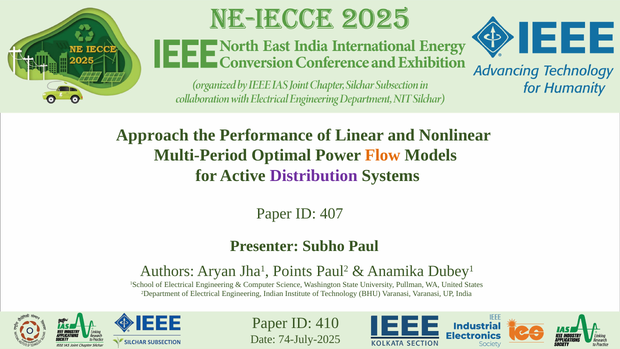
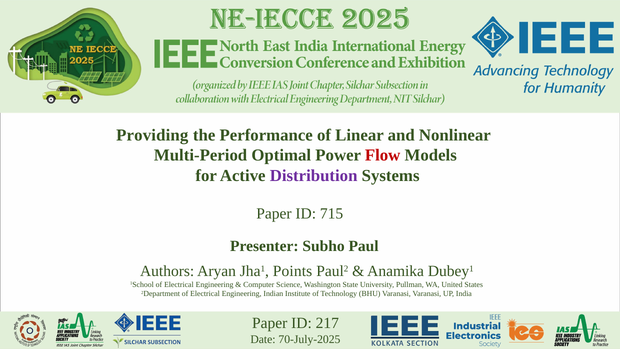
Approach: Approach -> Providing
Flow colour: orange -> red
407: 407 -> 715
410: 410 -> 217
74-July-2025: 74-July-2025 -> 70-July-2025
